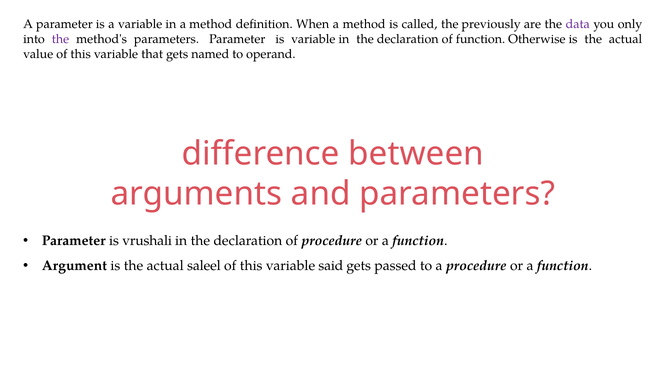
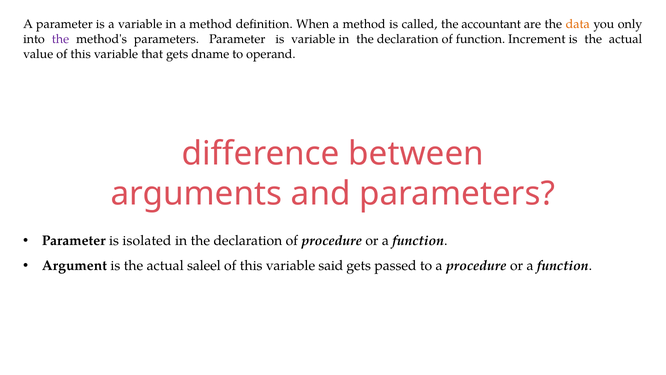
previously: previously -> accountant
data colour: purple -> orange
Otherwise: Otherwise -> Increment
named: named -> dname
vrushali: vrushali -> isolated
